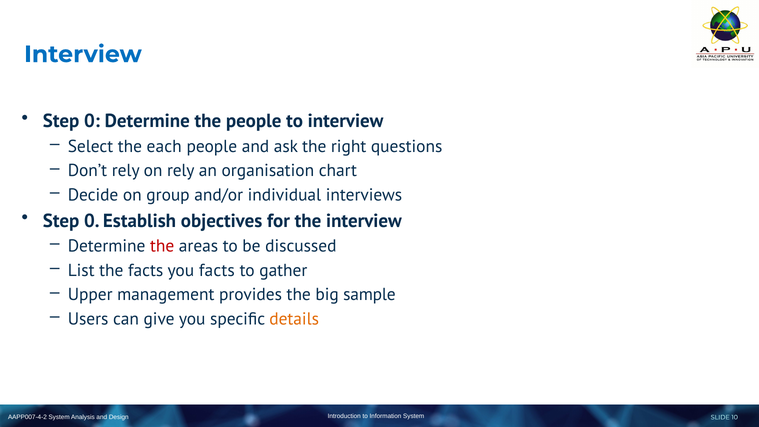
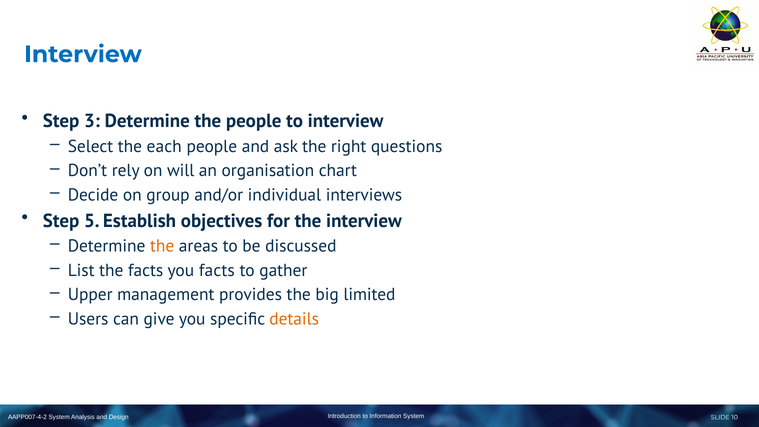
0 at (92, 121): 0 -> 3
on rely: rely -> will
0 at (92, 221): 0 -> 5
the at (162, 246) colour: red -> orange
sample: sample -> limited
